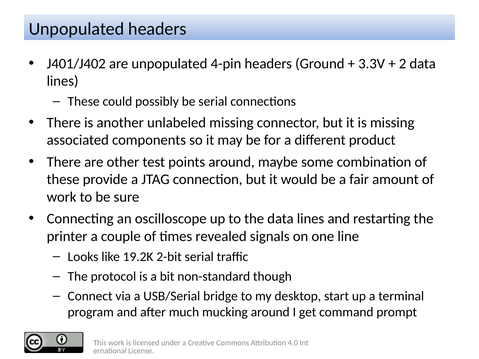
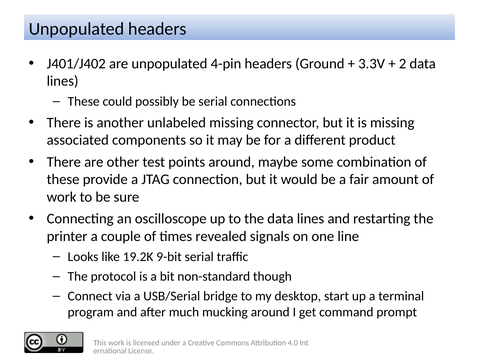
2-bit: 2-bit -> 9-bit
